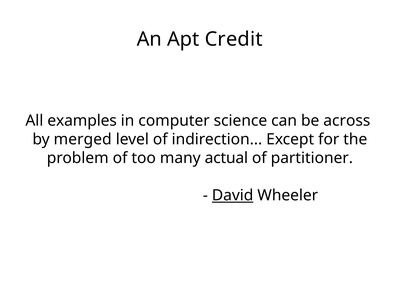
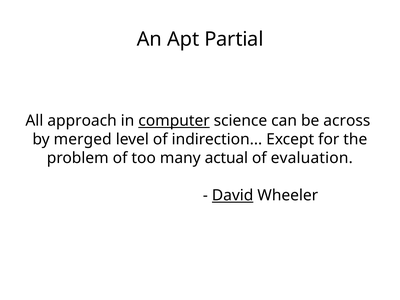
Credit: Credit -> Partial
examples: examples -> approach
computer underline: none -> present
partitioner: partitioner -> evaluation
